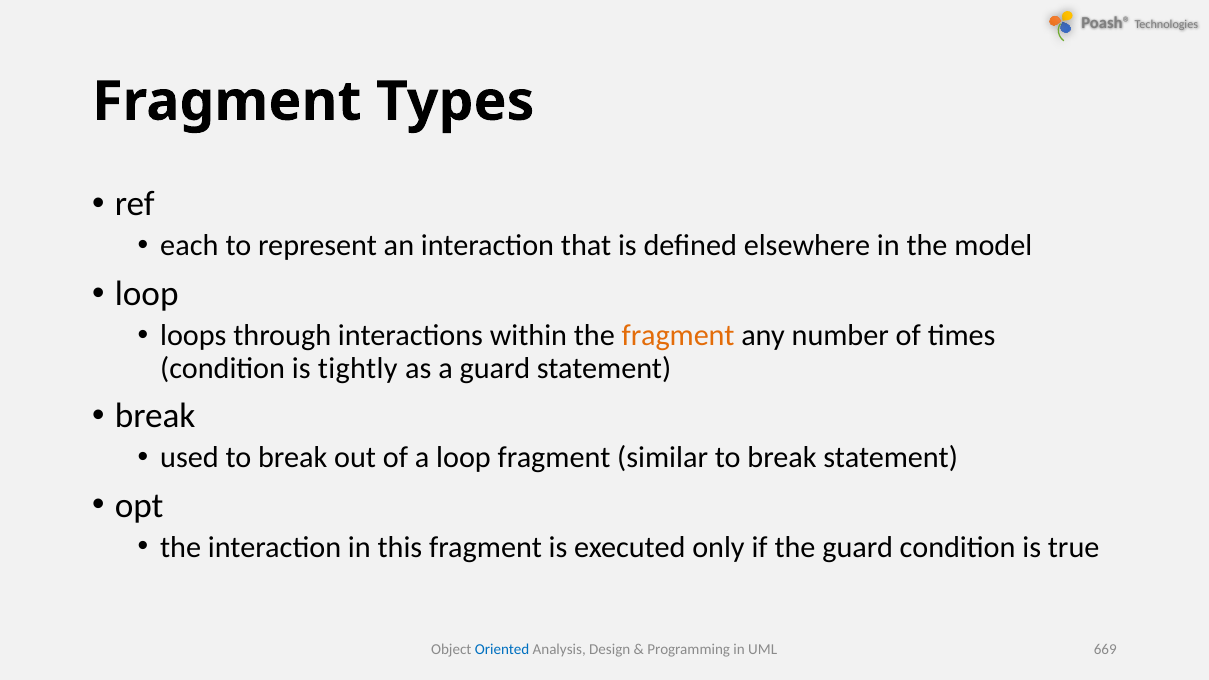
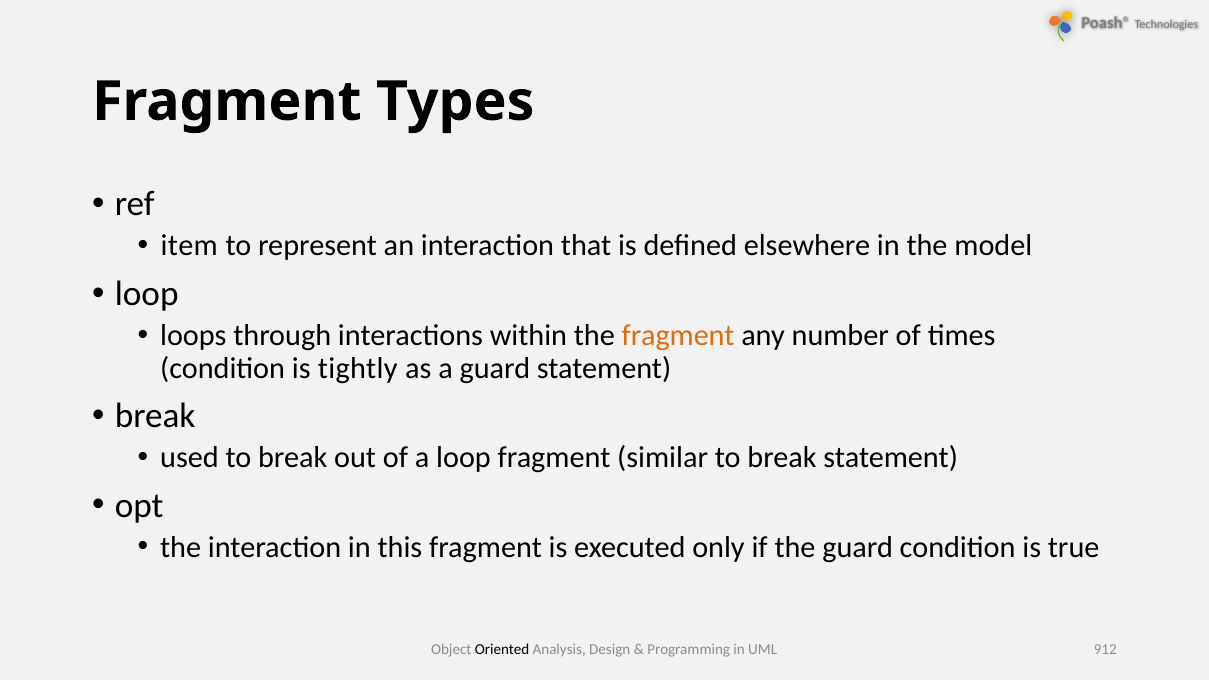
each: each -> item
Oriented colour: blue -> black
669: 669 -> 912
